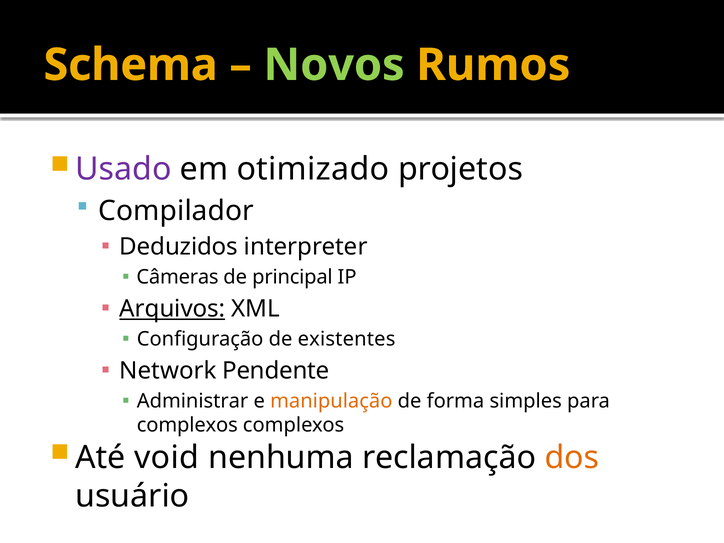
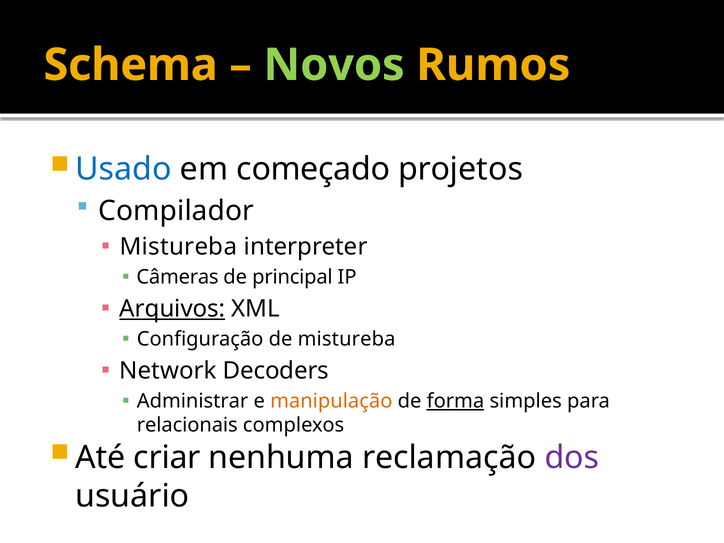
Usado colour: purple -> blue
otimizado: otimizado -> começado
Deduzidos at (179, 247): Deduzidos -> Mistureba
de existentes: existentes -> mistureba
Pendente: Pendente -> Decoders
forma underline: none -> present
complexos at (187, 425): complexos -> relacionais
void: void -> criar
dos colour: orange -> purple
